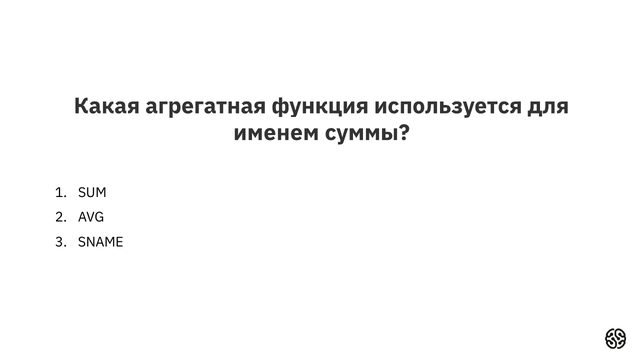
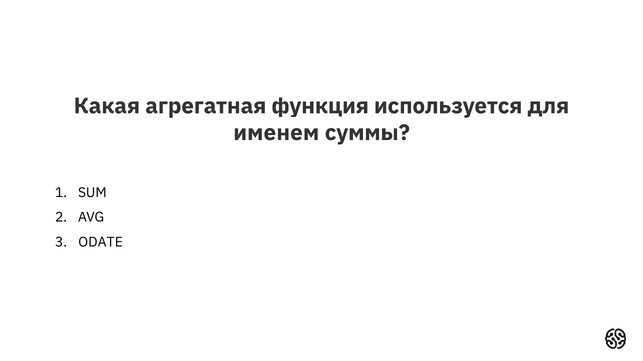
SNAME: SNAME -> ODATE
